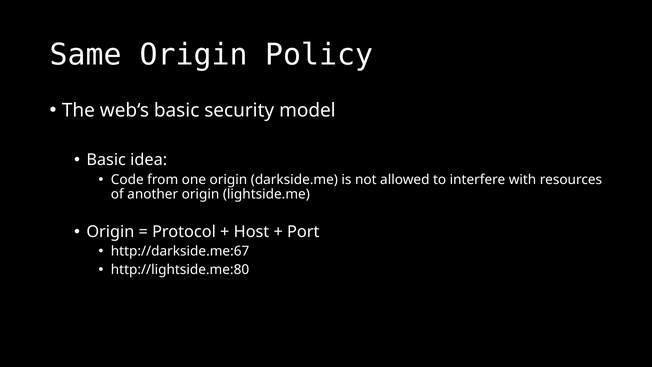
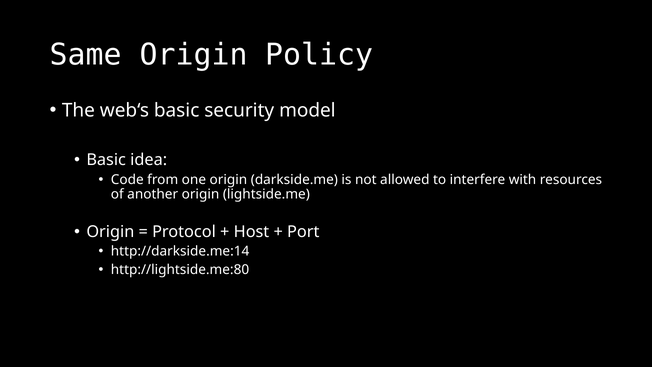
http://darkside.me:67: http://darkside.me:67 -> http://darkside.me:14
